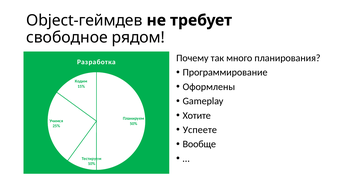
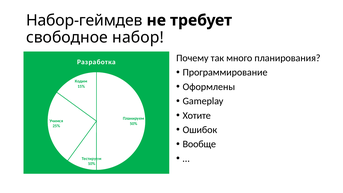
Object-геймдев: Object-геймдев -> Набор-геймдев
рядом: рядом -> набор
Успеете: Успеете -> Ошибок
